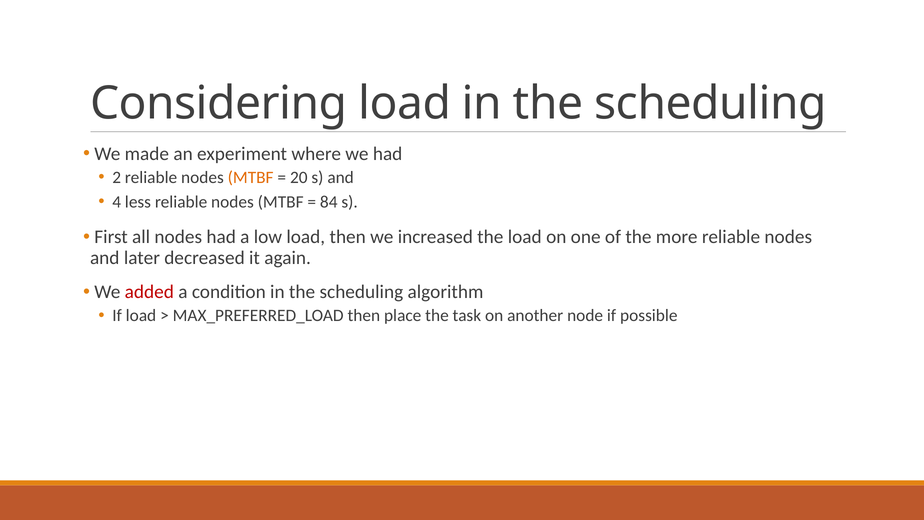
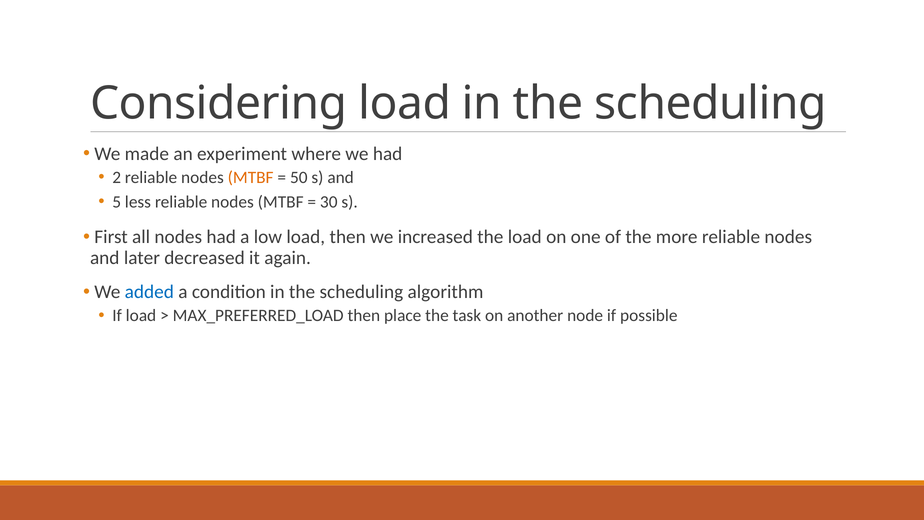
20: 20 -> 50
4: 4 -> 5
84: 84 -> 30
added colour: red -> blue
